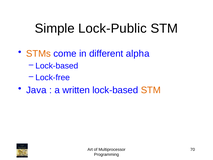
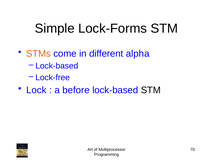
Lock-Public: Lock-Public -> Lock-Forms
Java: Java -> Lock
written: written -> before
STM at (151, 90) colour: orange -> black
